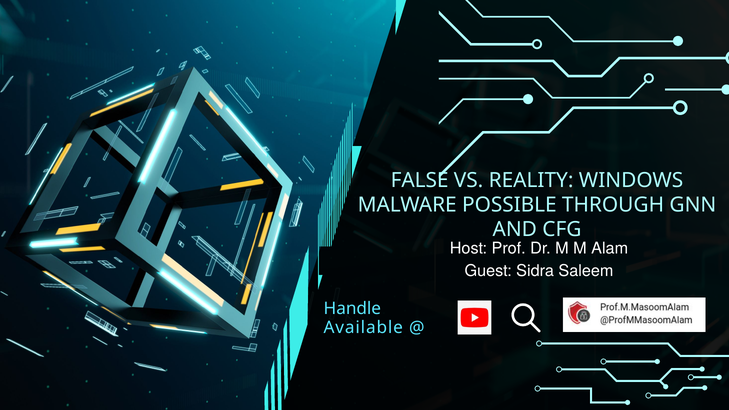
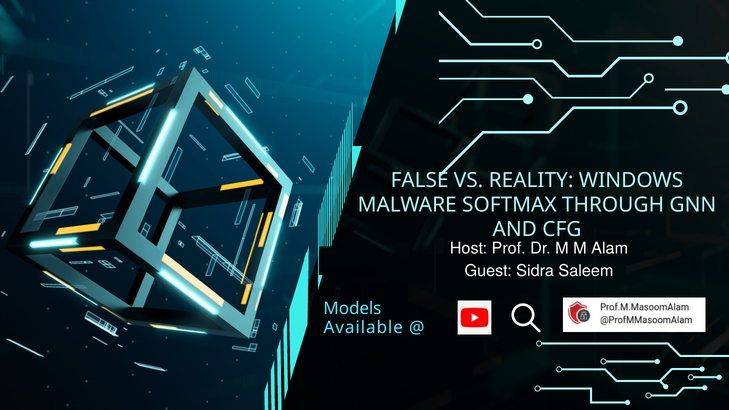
POSSIBLE: POSSIBLE -> SOFTMAX
Handle: Handle -> Models
